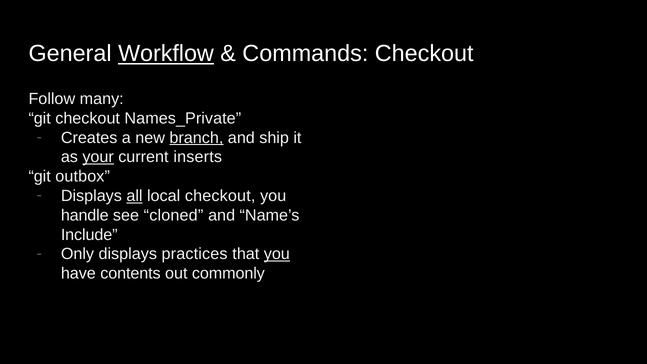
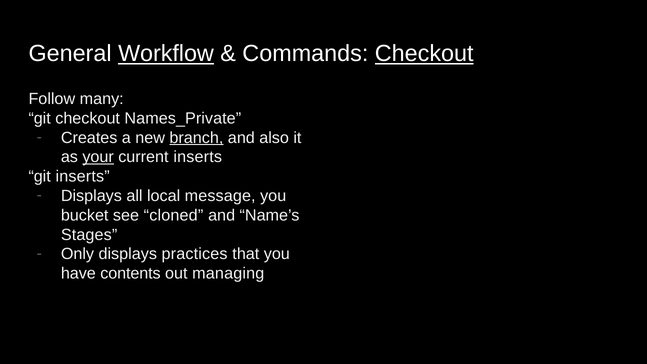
Checkout at (424, 54) underline: none -> present
ship: ship -> also
git outbox: outbox -> inserts
all underline: present -> none
local checkout: checkout -> message
handle: handle -> bucket
Include: Include -> Stages
you at (277, 254) underline: present -> none
commonly: commonly -> managing
